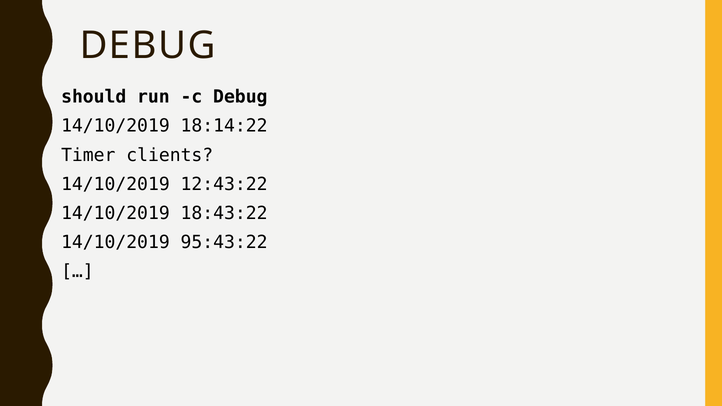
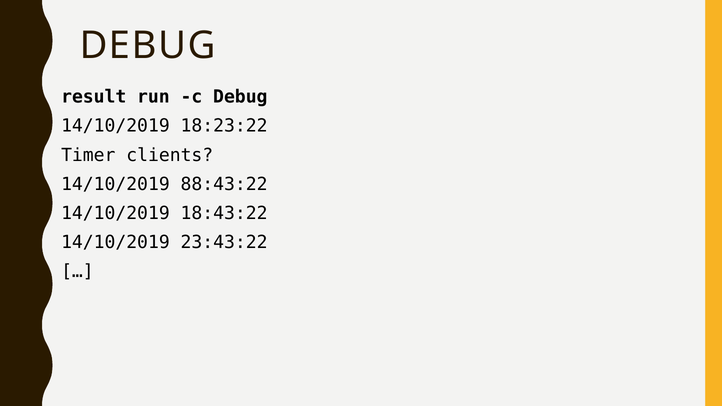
should: should -> result
18:14:22: 18:14:22 -> 18:23:22
12:43:22: 12:43:22 -> 88:43:22
95:43:22: 95:43:22 -> 23:43:22
